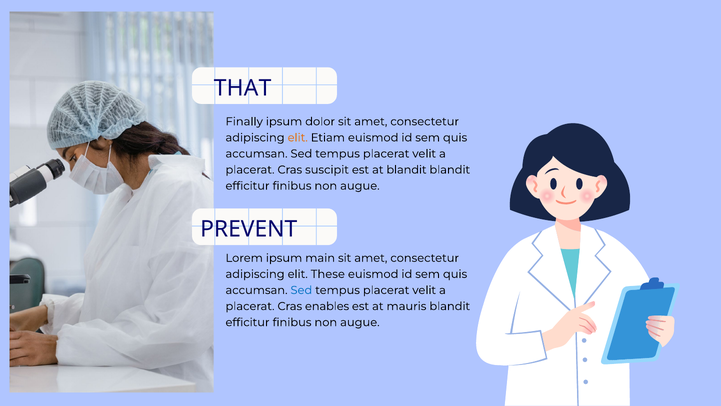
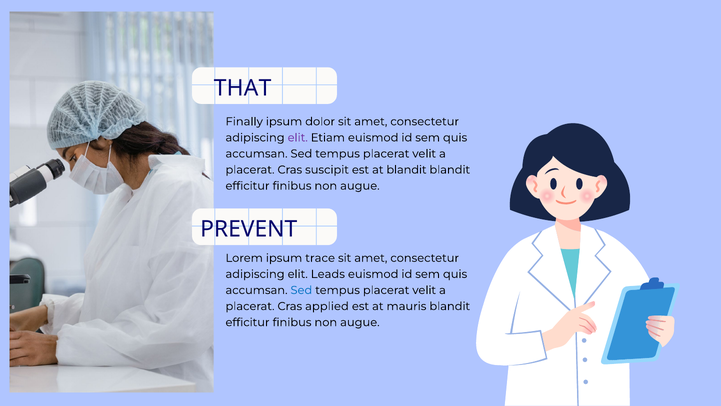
elit at (298, 137) colour: orange -> purple
main: main -> trace
These: These -> Leads
enables: enables -> applied
